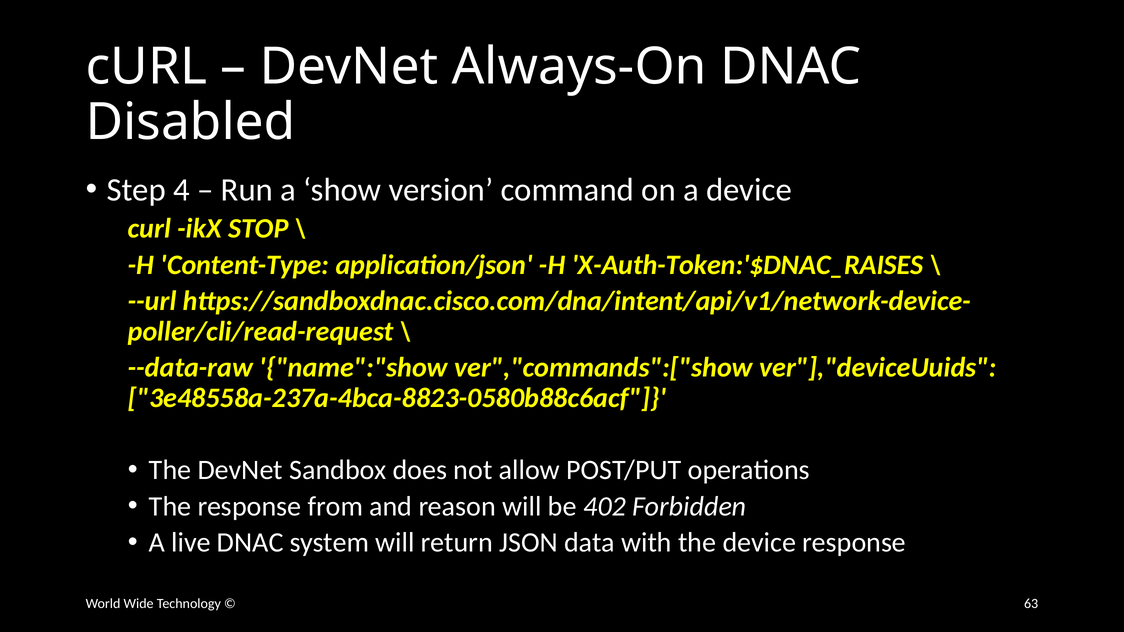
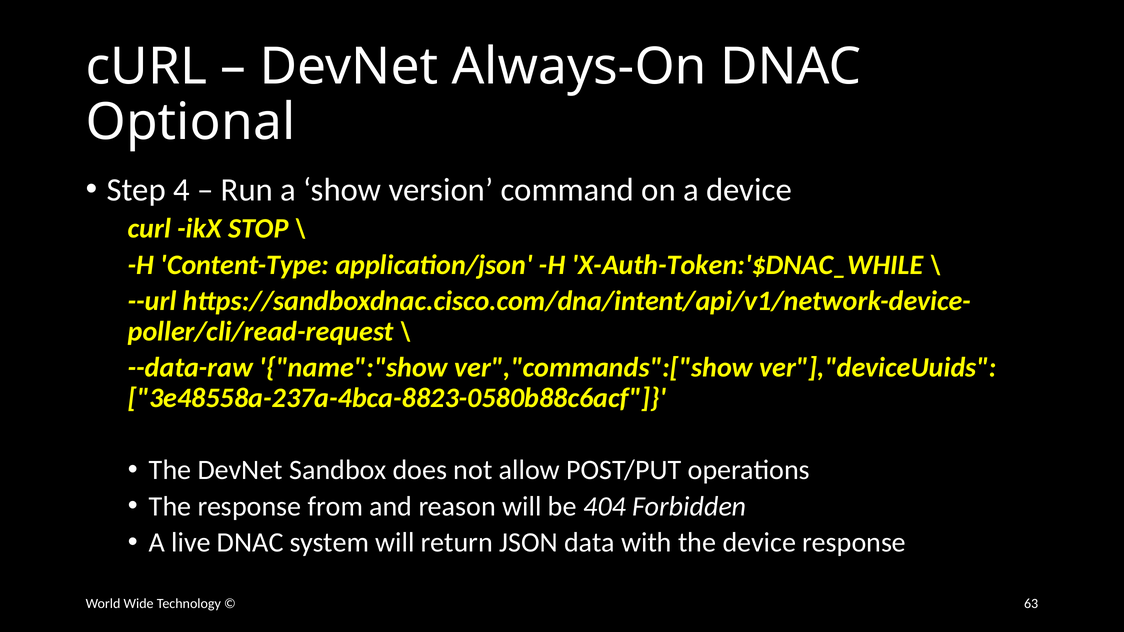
Disabled: Disabled -> Optional
X-Auth-Token:'$DNAC_RAISES: X-Auth-Token:'$DNAC_RAISES -> X-Auth-Token:'$DNAC_WHILE
402: 402 -> 404
